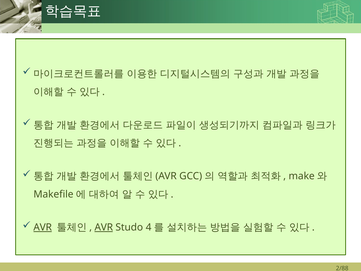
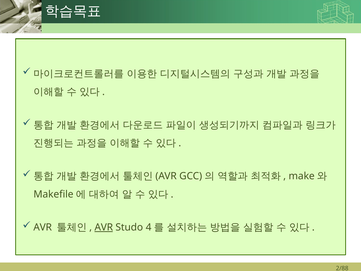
AVR at (43, 227) underline: present -> none
